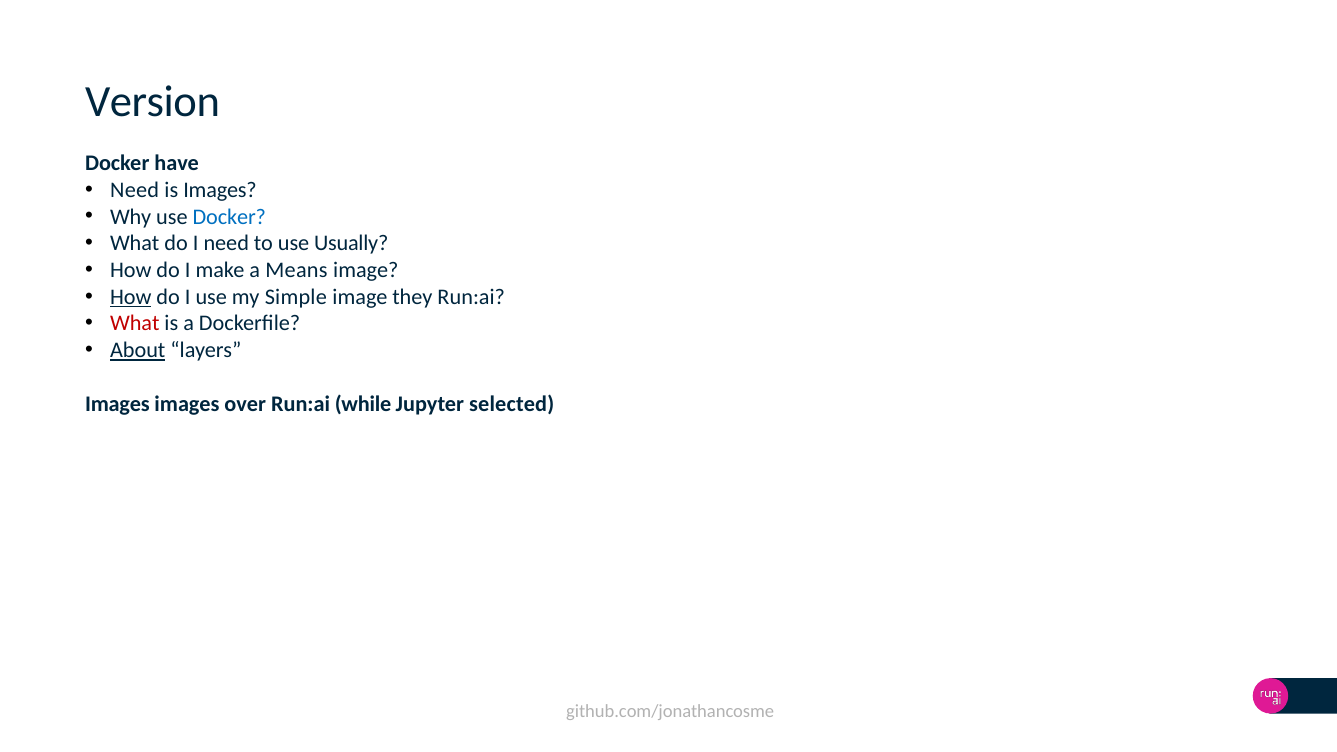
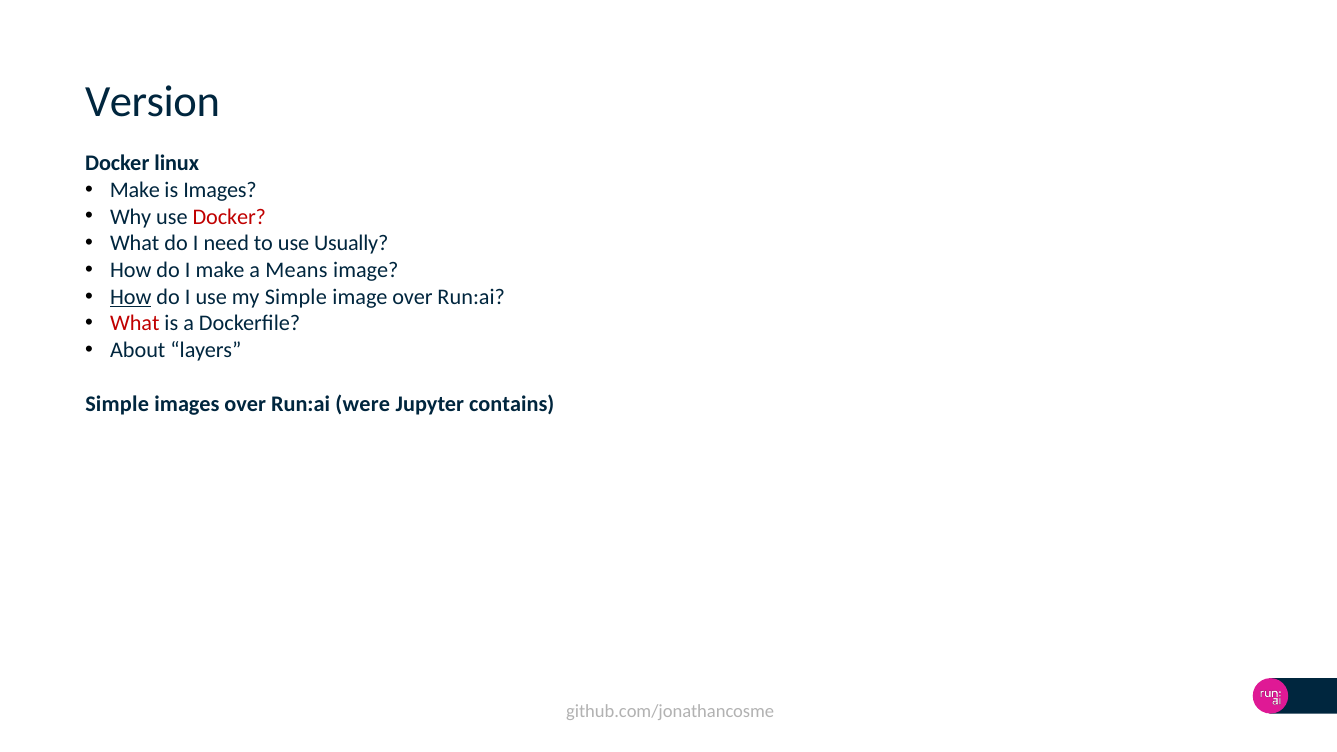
have: have -> linux
Need at (135, 190): Need -> Make
Docker at (229, 217) colour: blue -> red
image they: they -> over
About underline: present -> none
Images at (117, 404): Images -> Simple
while: while -> were
selected: selected -> contains
